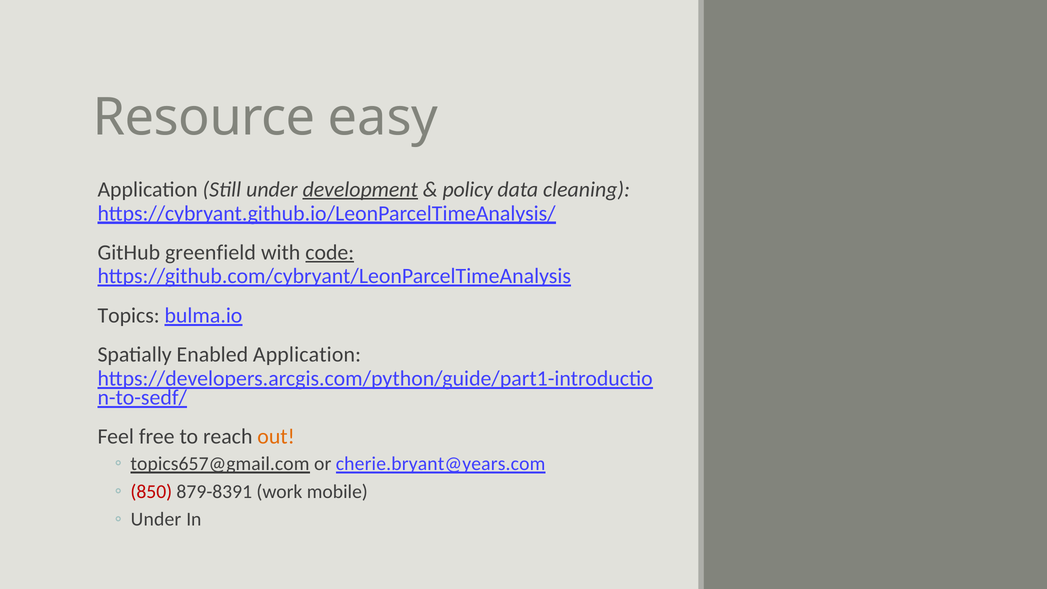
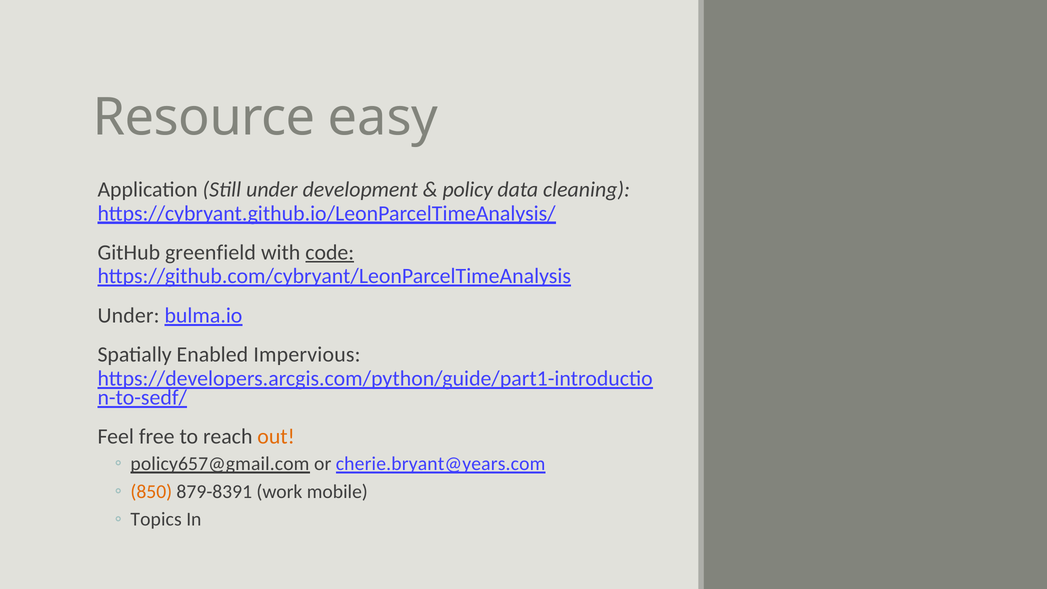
development underline: present -> none
Topics at (129, 316): Topics -> Under
Enabled Application: Application -> Impervious
topics657@gmail.com: topics657@gmail.com -> policy657@gmail.com
850 colour: red -> orange
Under at (156, 519): Under -> Topics
